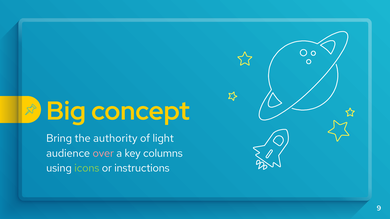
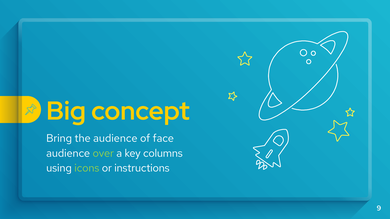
the authority: authority -> audience
light: light -> face
over colour: pink -> light green
